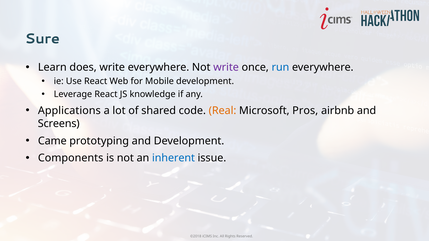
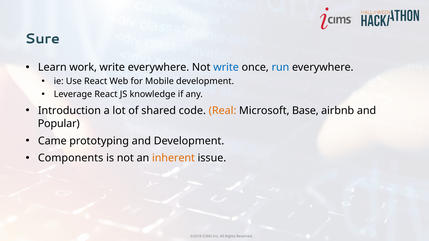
does: does -> work
write at (226, 67) colour: purple -> blue
Applications: Applications -> Introduction
Pros: Pros -> Base
Screens: Screens -> Popular
inherent colour: blue -> orange
